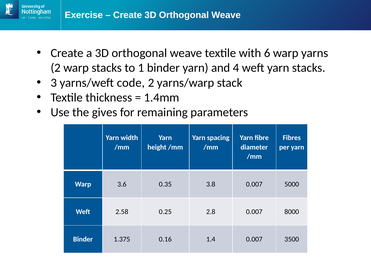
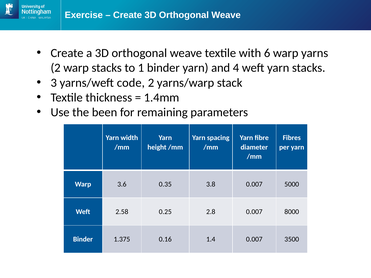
gives: gives -> been
